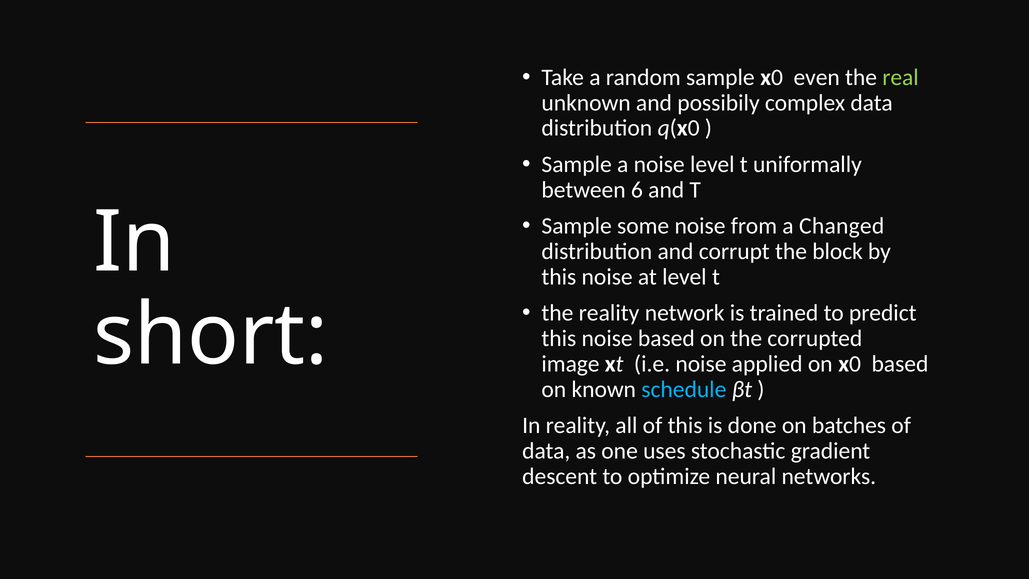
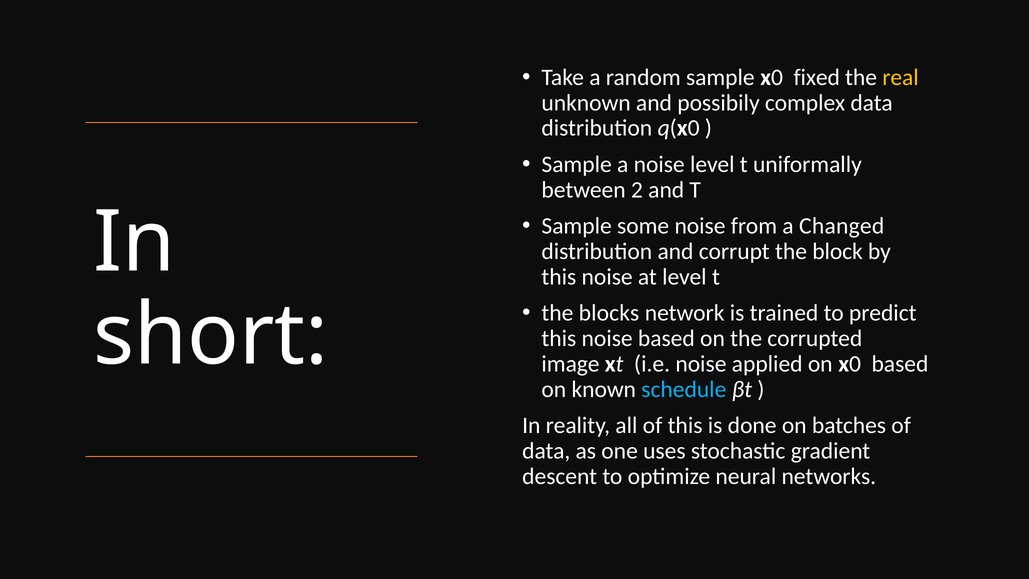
even: even -> fixed
real colour: light green -> yellow
6: 6 -> 2
the reality: reality -> blocks
